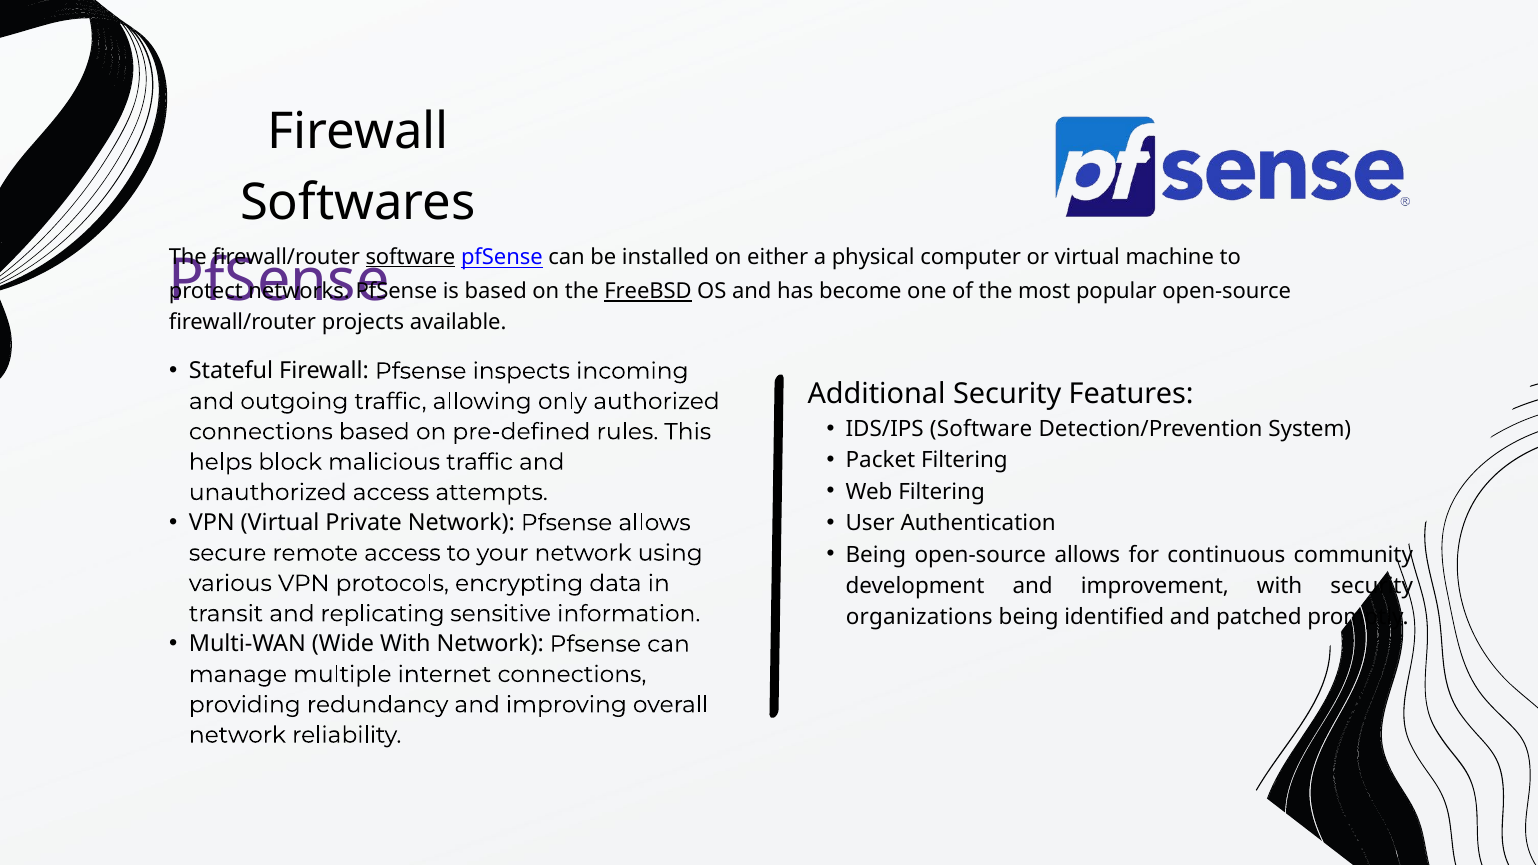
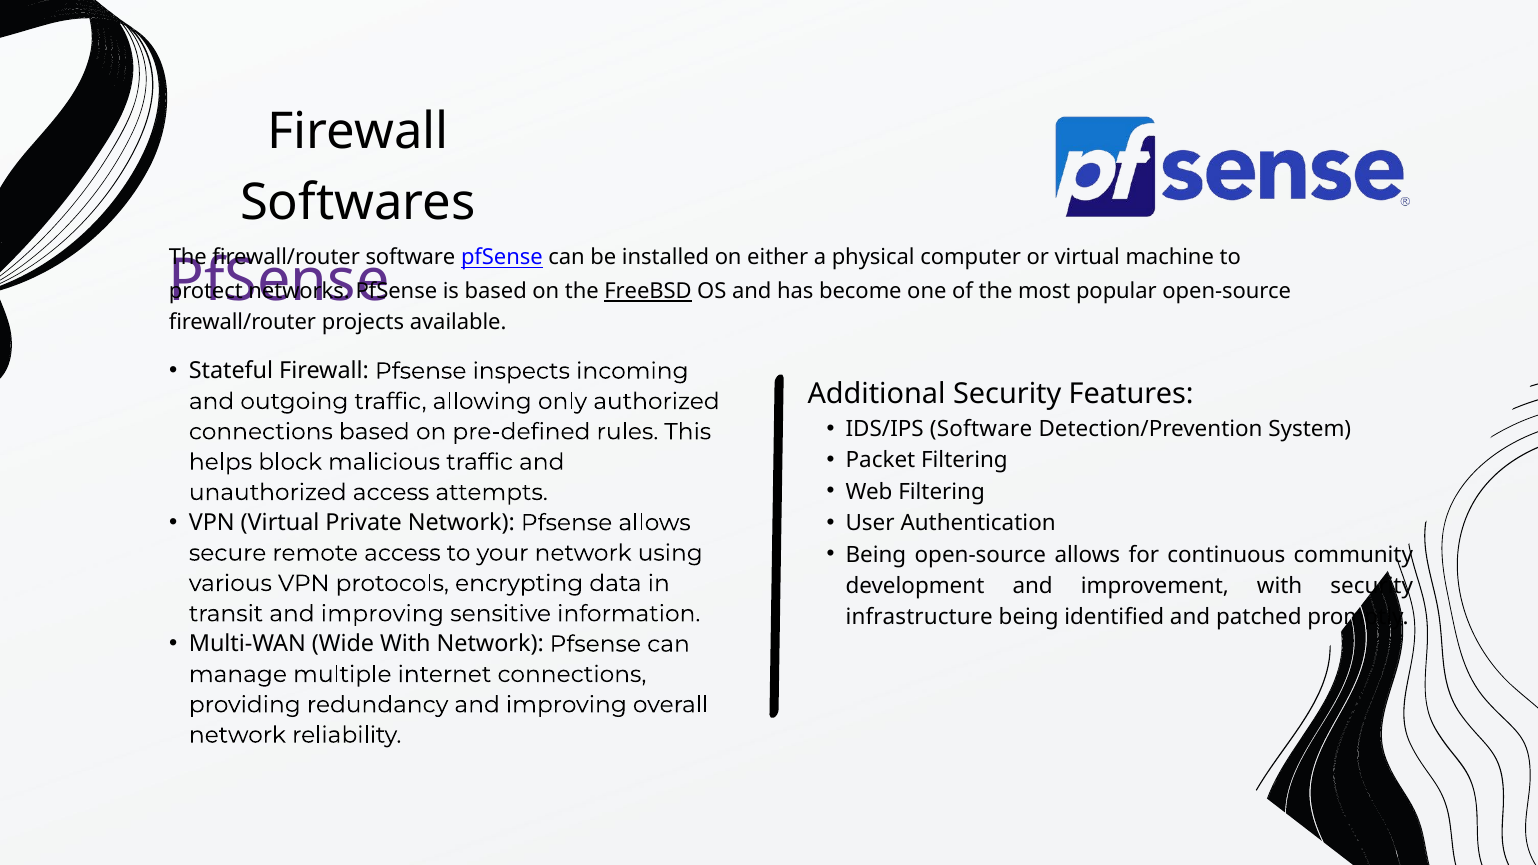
software at (410, 257) underline: present -> none
transit and replicating: replicating -> improving
organizations: organizations -> infrastructure
